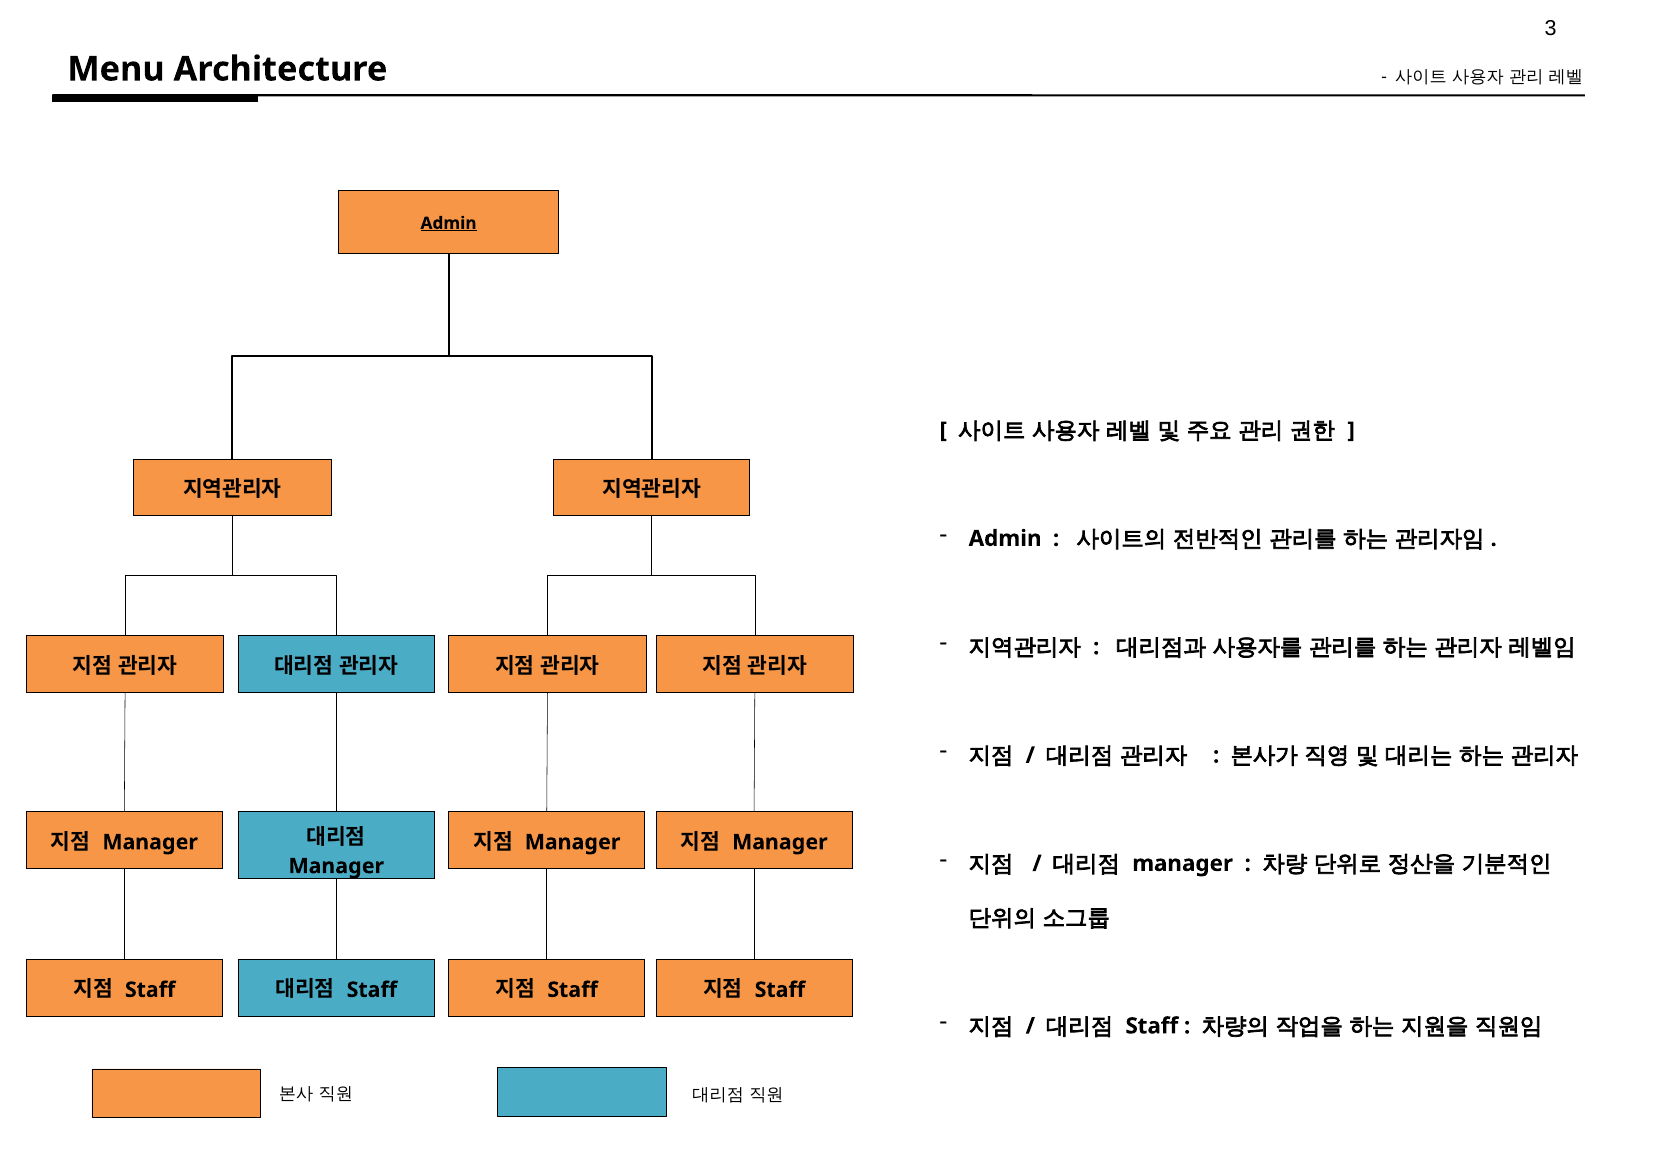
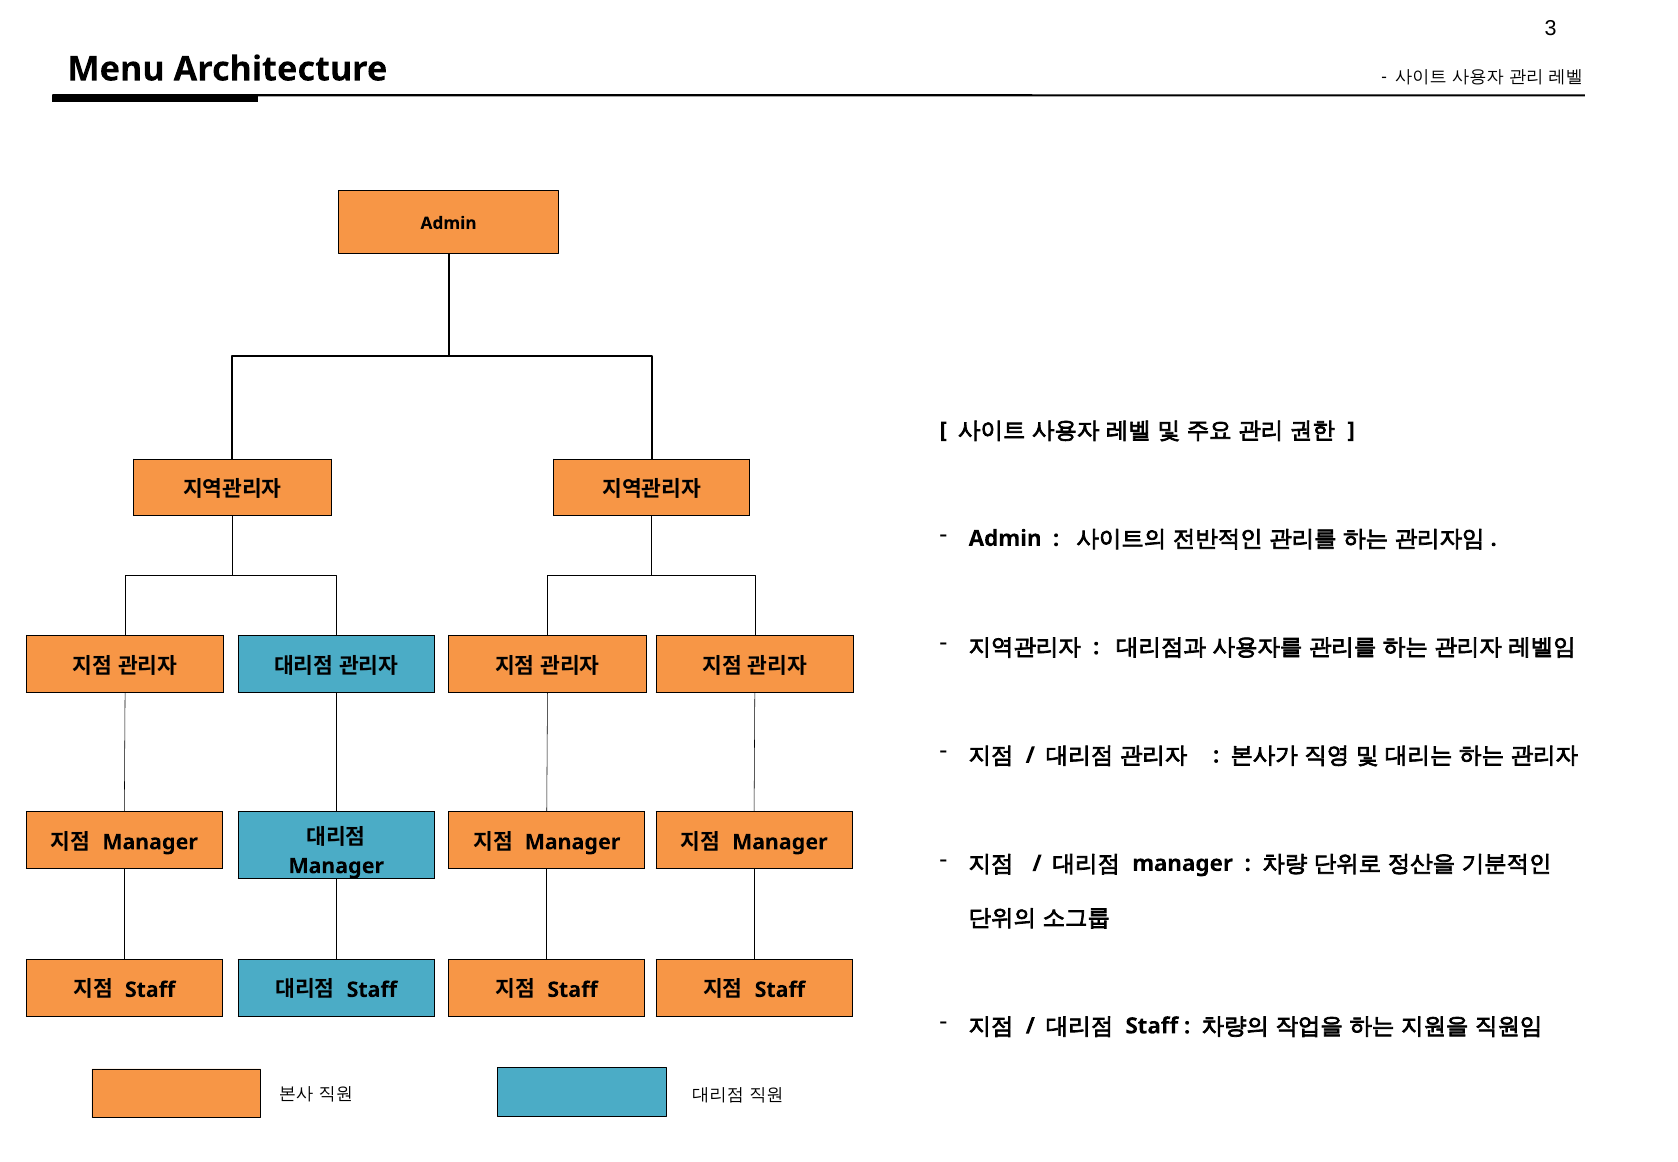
Admin at (449, 223) underline: present -> none
